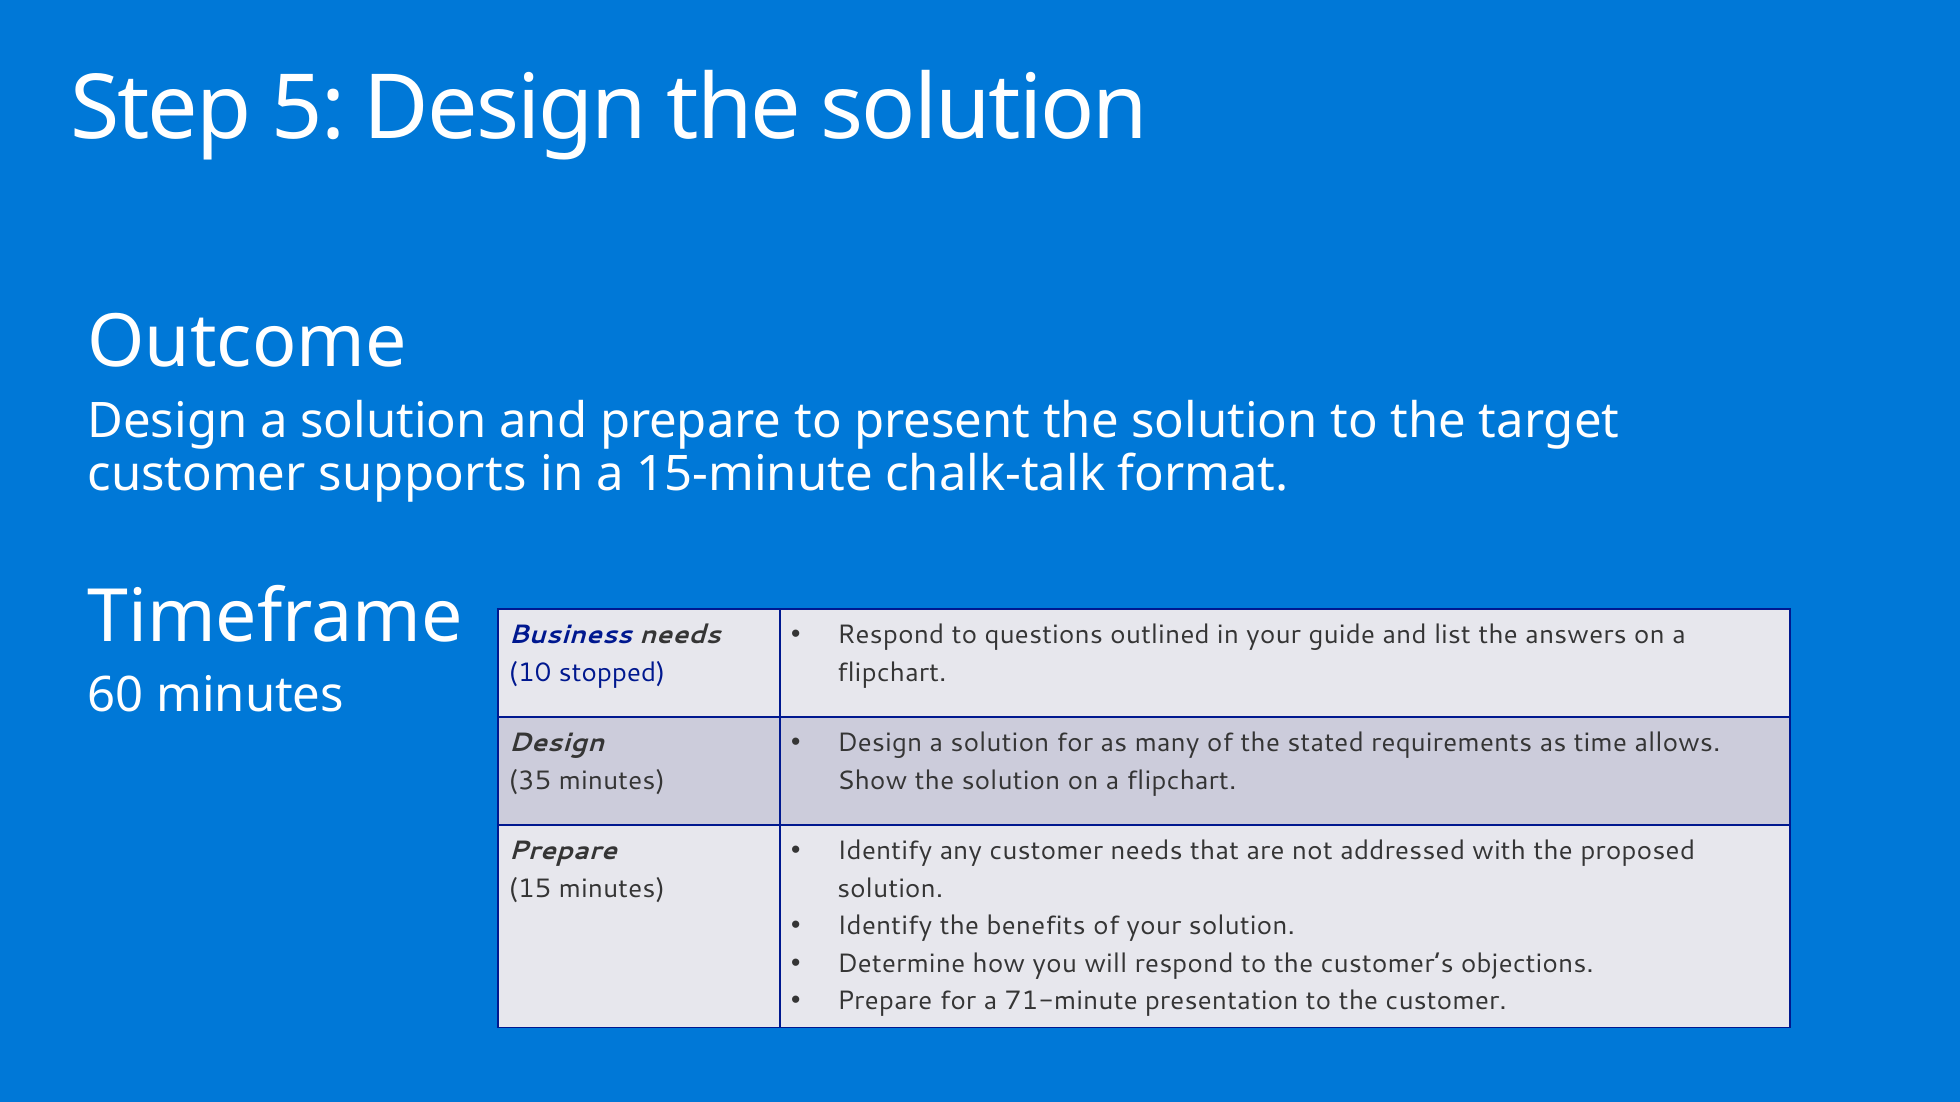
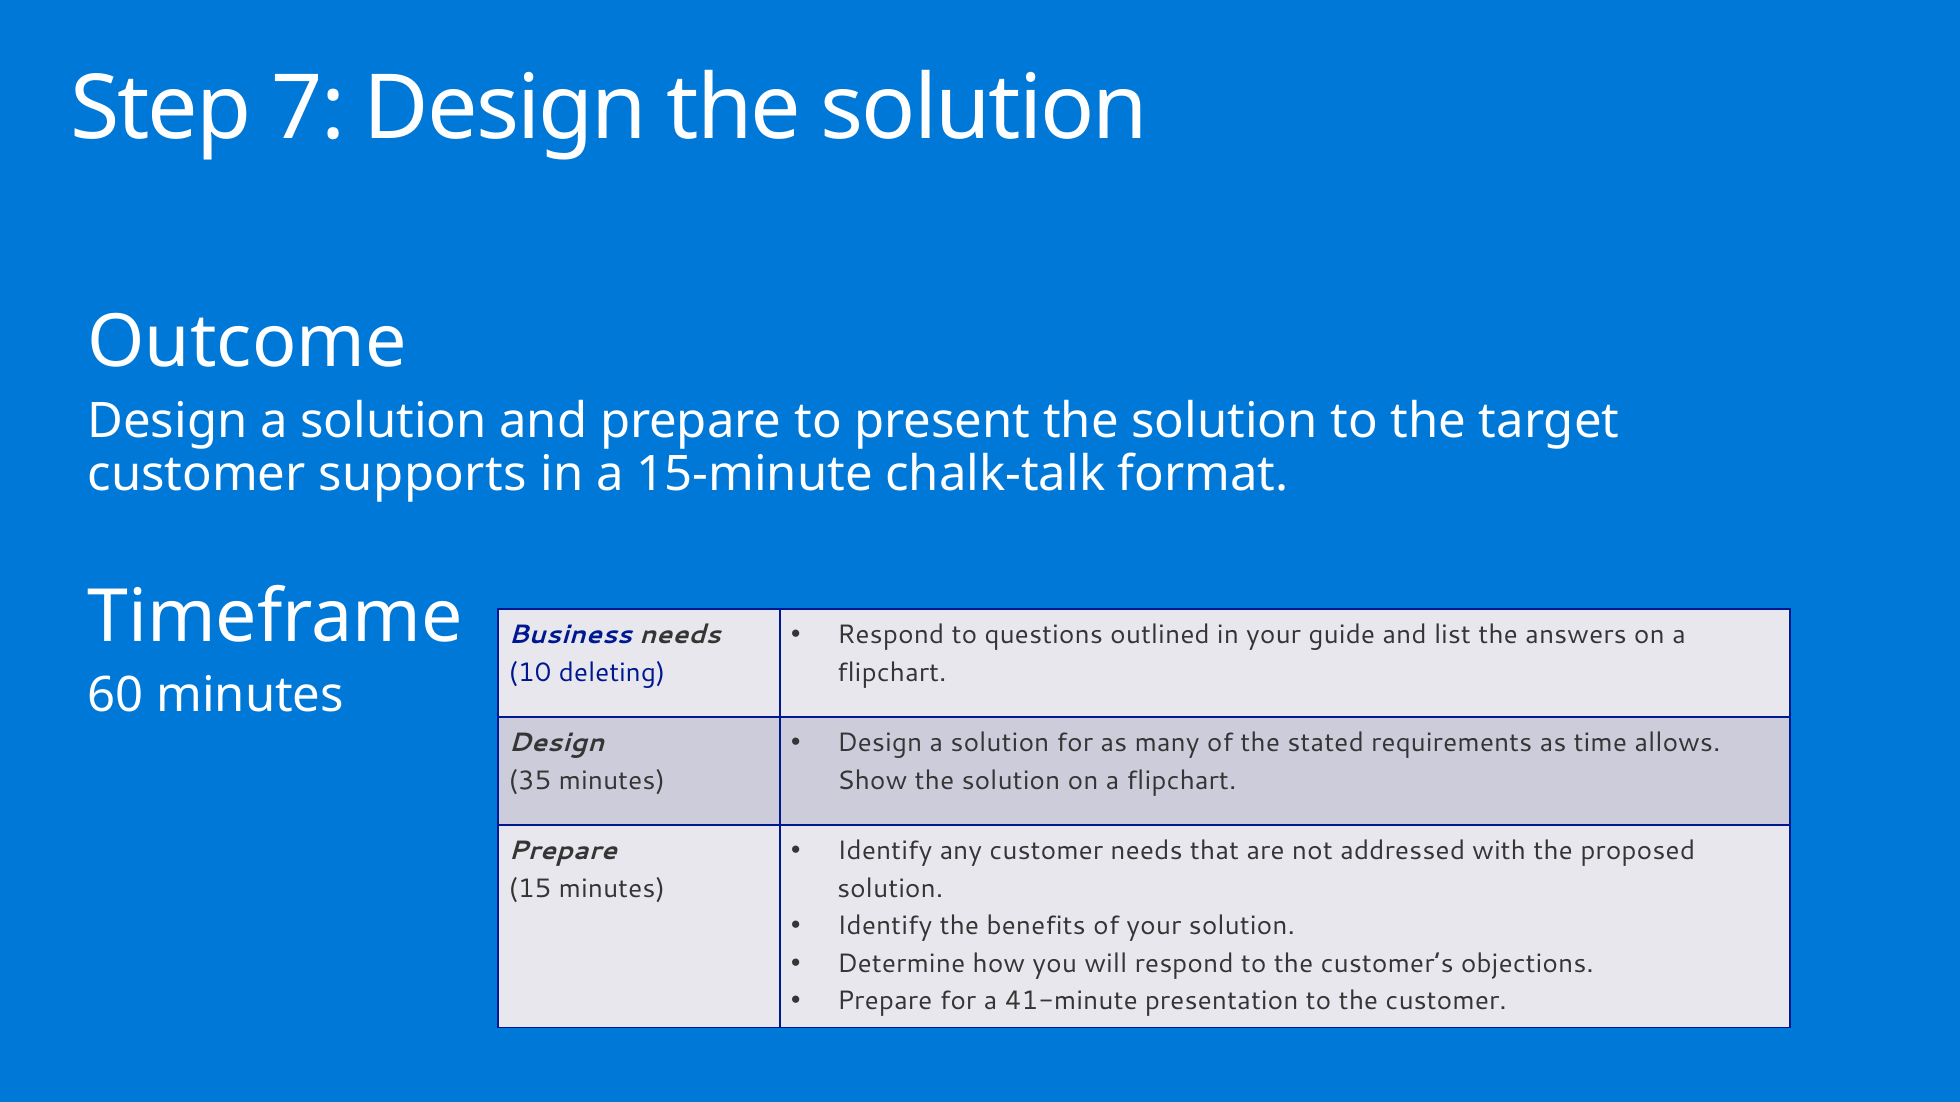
5: 5 -> 7
stopped: stopped -> deleting
71-minute: 71-minute -> 41-minute
